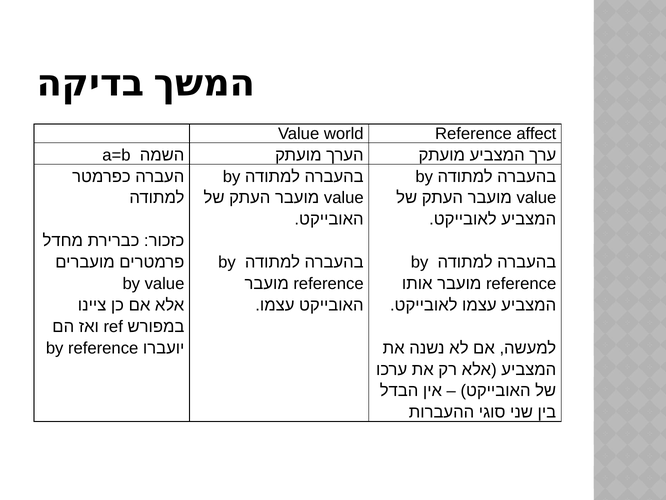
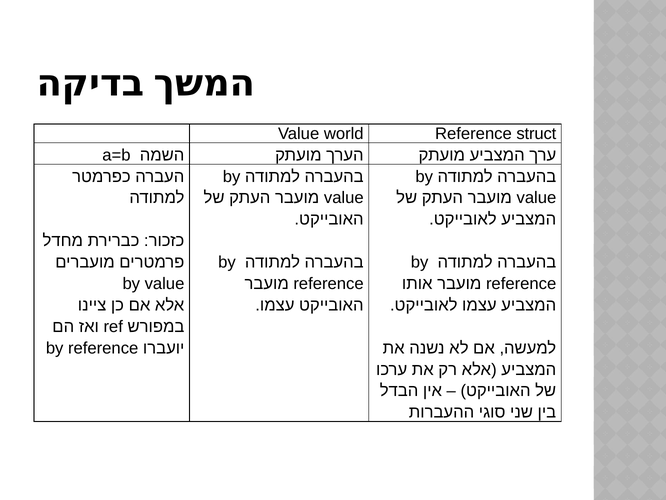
affect: affect -> struct
